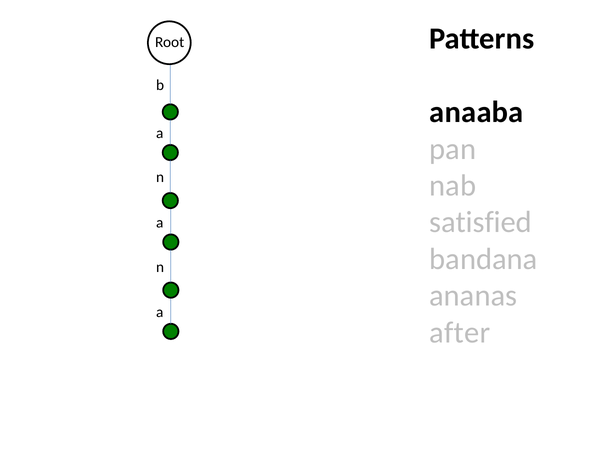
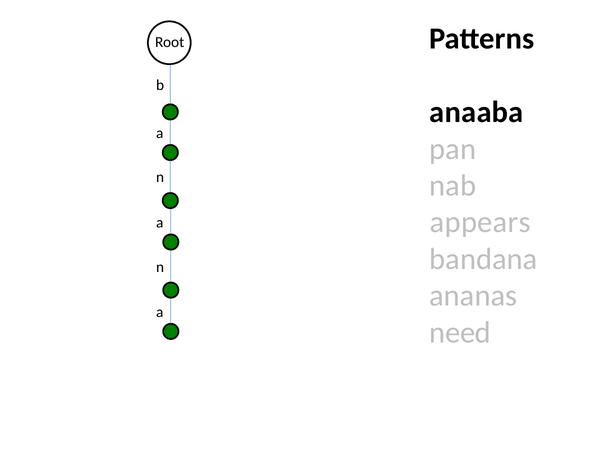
satisfied: satisfied -> appears
after: after -> need
